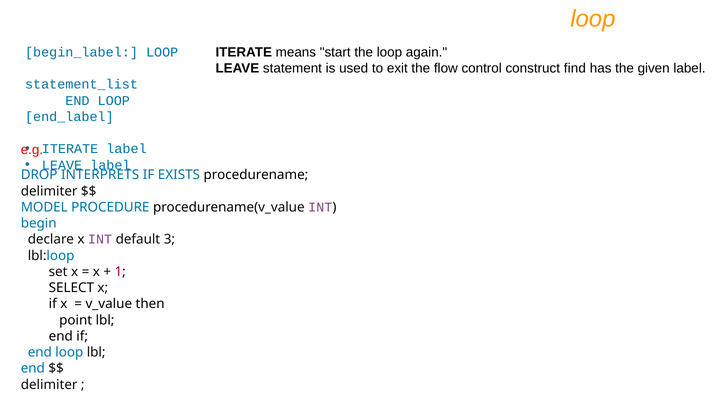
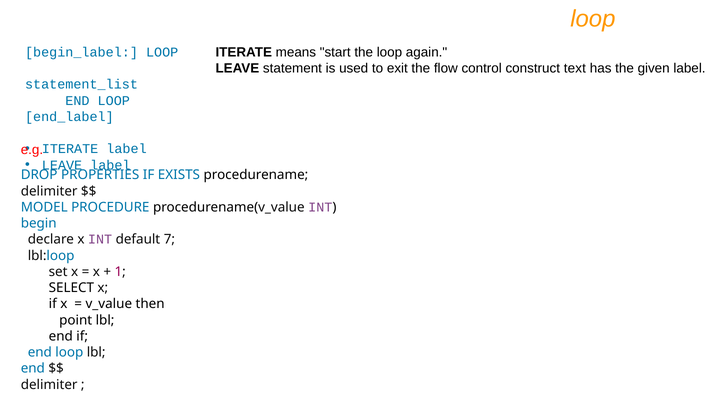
find: find -> text
INTERPRETS: INTERPRETS -> PROPERTIES
3: 3 -> 7
